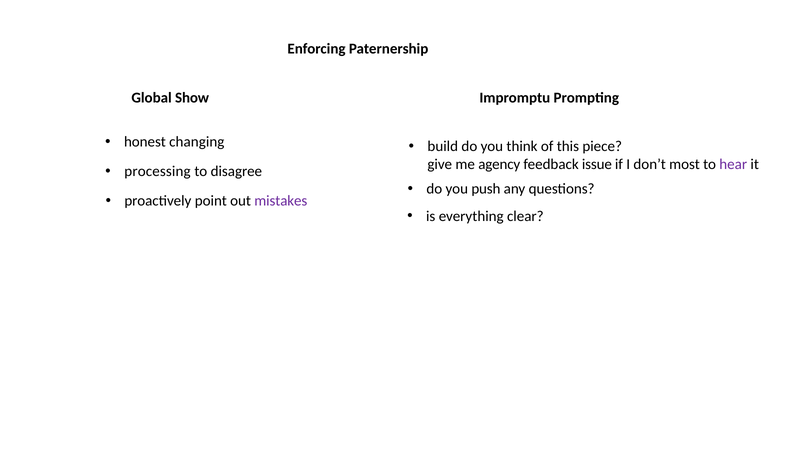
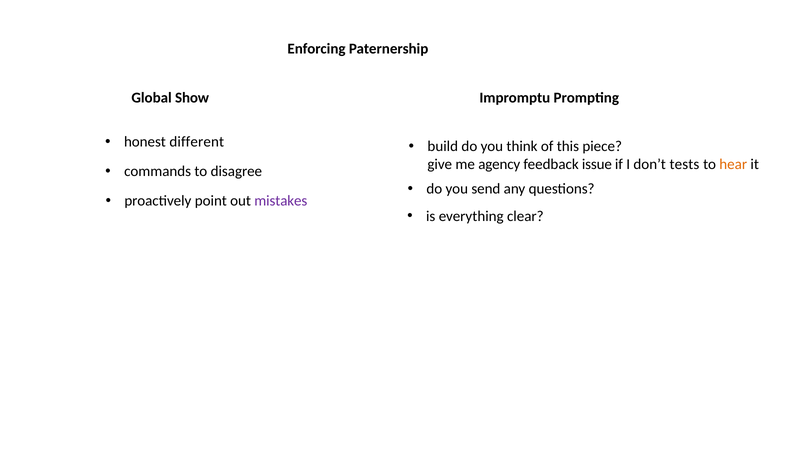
changing: changing -> different
most: most -> tests
hear colour: purple -> orange
processing: processing -> commands
push: push -> send
